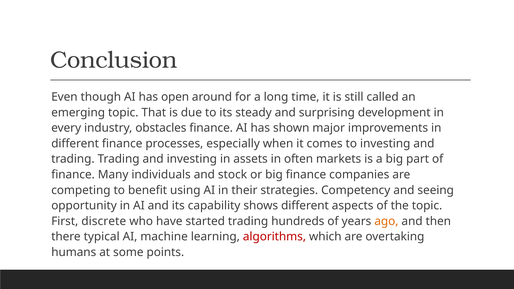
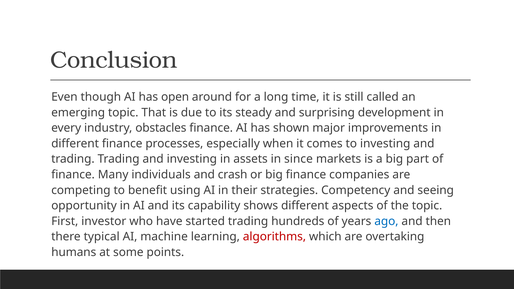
often: often -> since
stock: stock -> crash
discrete: discrete -> investor
ago colour: orange -> blue
